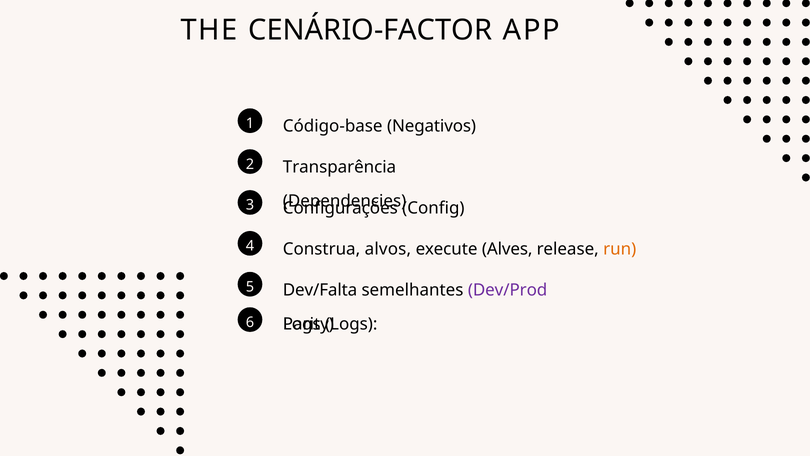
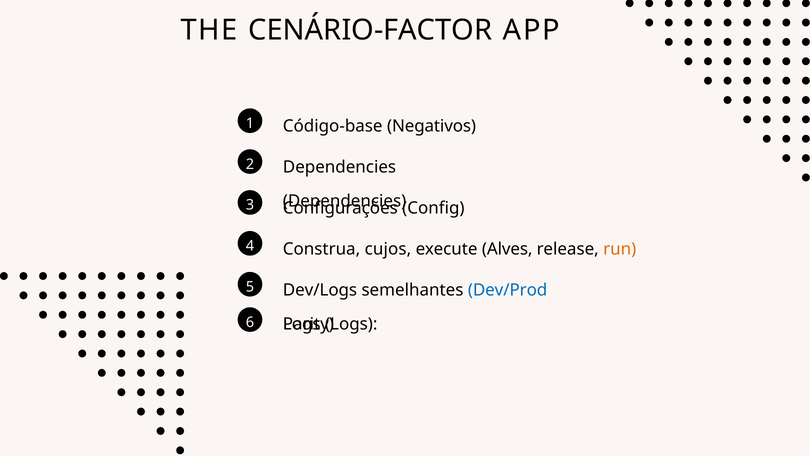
Transparência at (339, 167): Transparência -> Dependencies
alvos: alvos -> cujos
Dev/Falta: Dev/Falta -> Dev/Logs
Dev/Prod colour: purple -> blue
